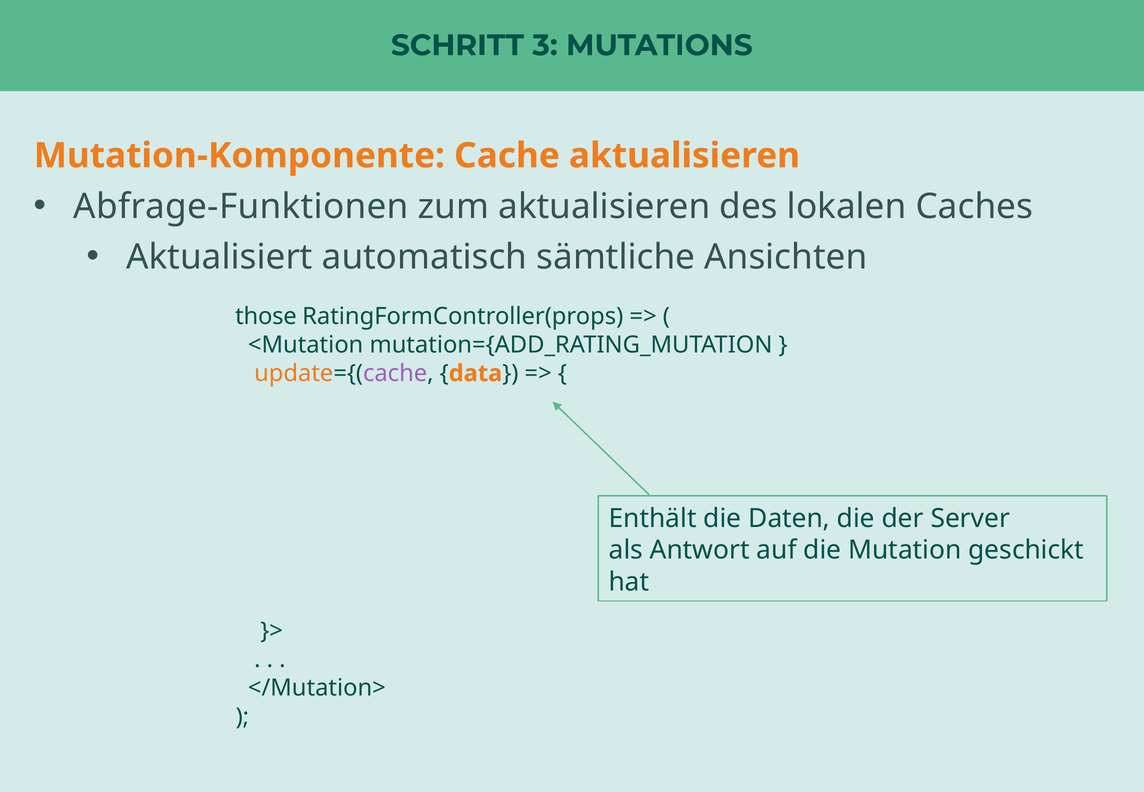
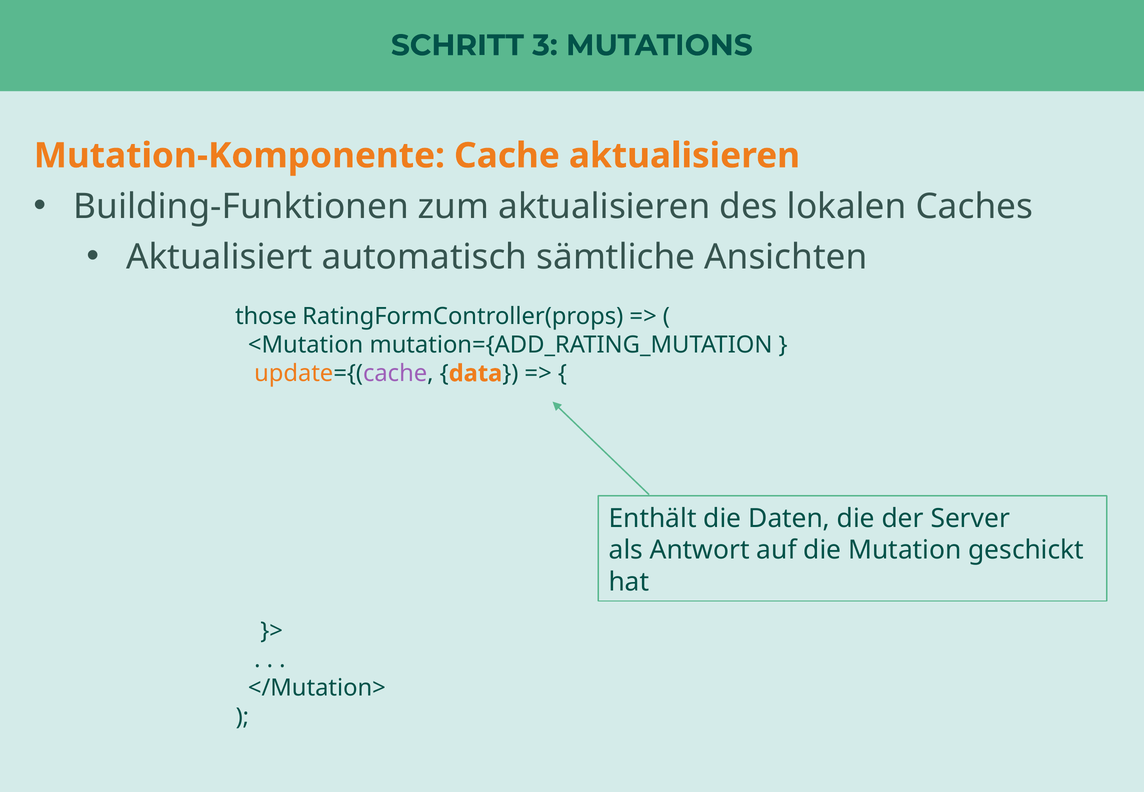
Abfrage-Funktionen: Abfrage-Funktionen -> Building-Funktionen
